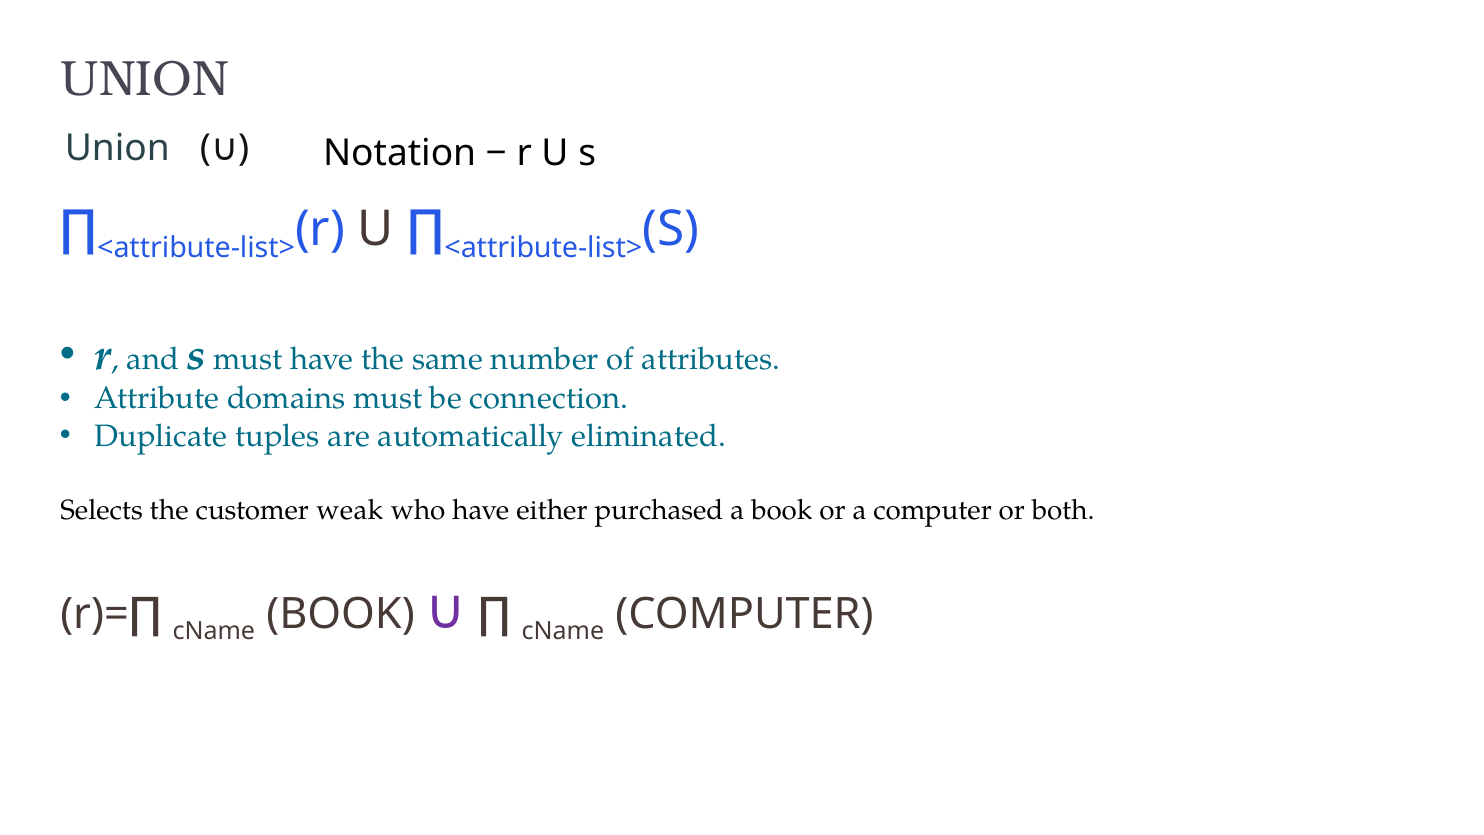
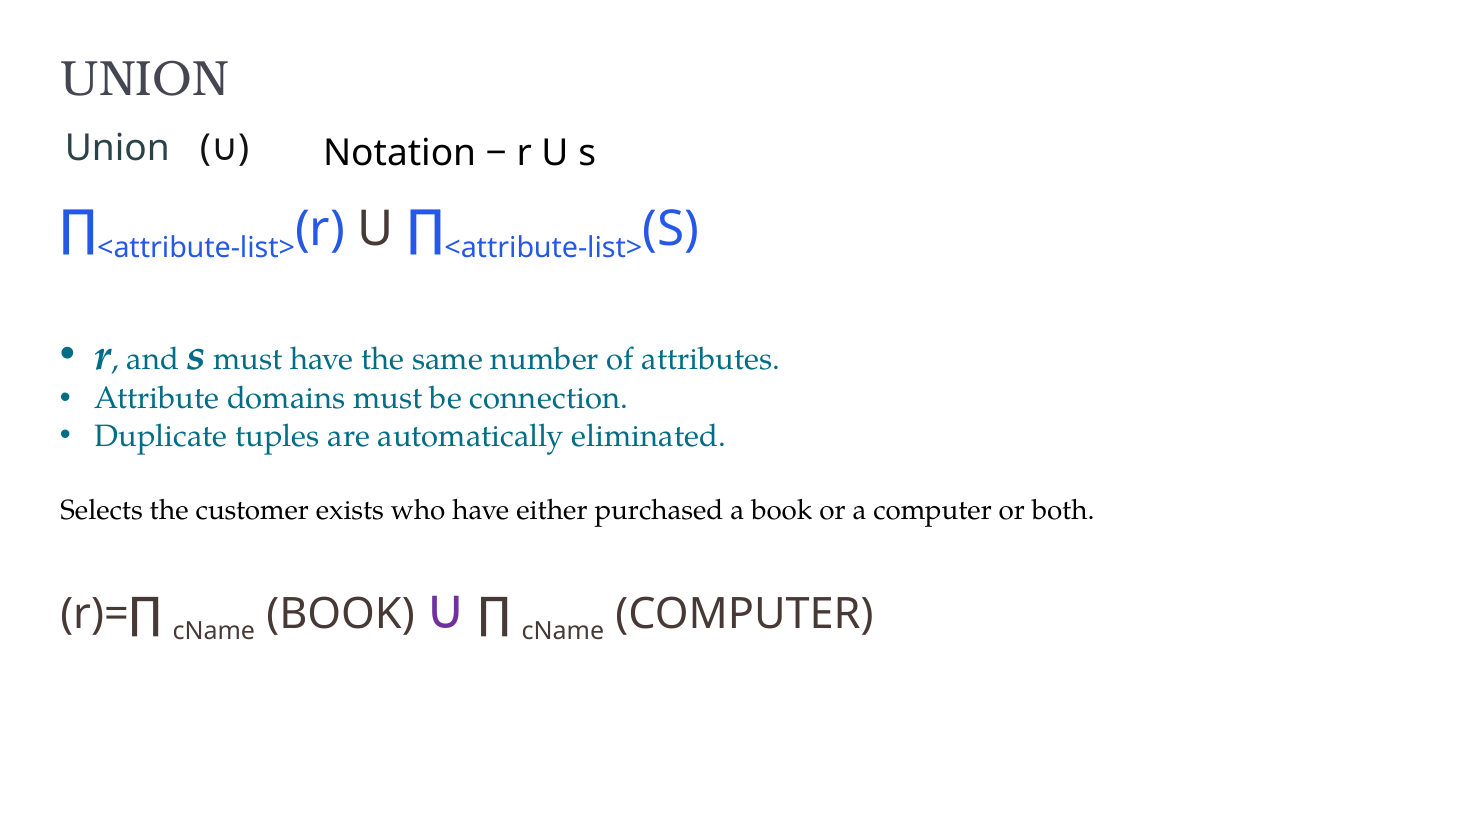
weak: weak -> exists
